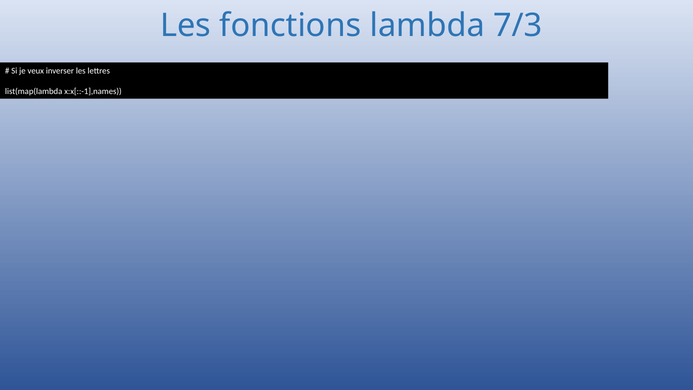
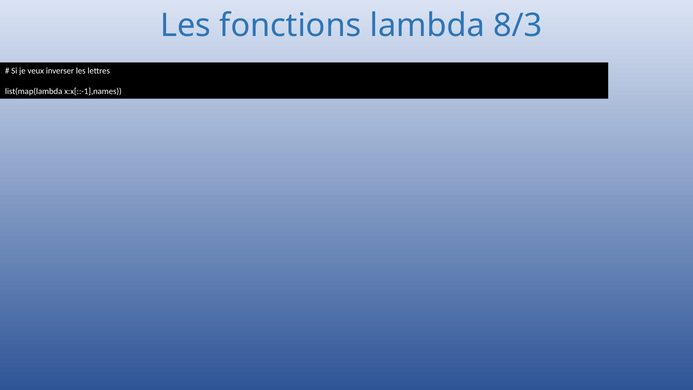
7/3: 7/3 -> 8/3
